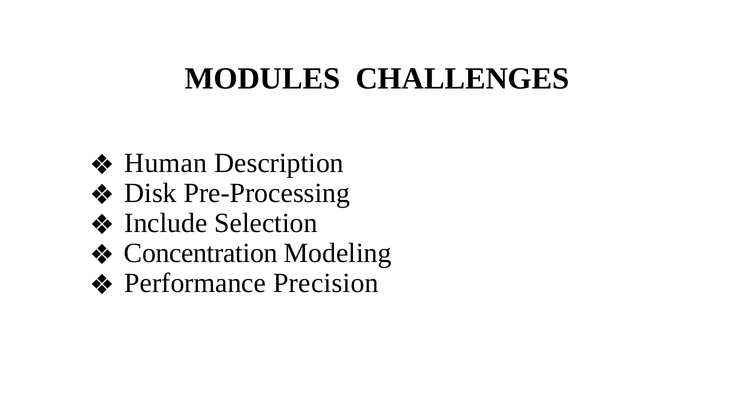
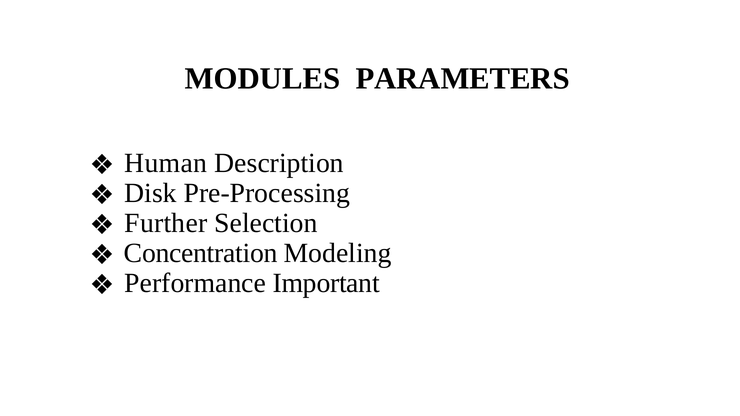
CHALLENGES: CHALLENGES -> PARAMETERS
Include: Include -> Further
Precision: Precision -> Important
